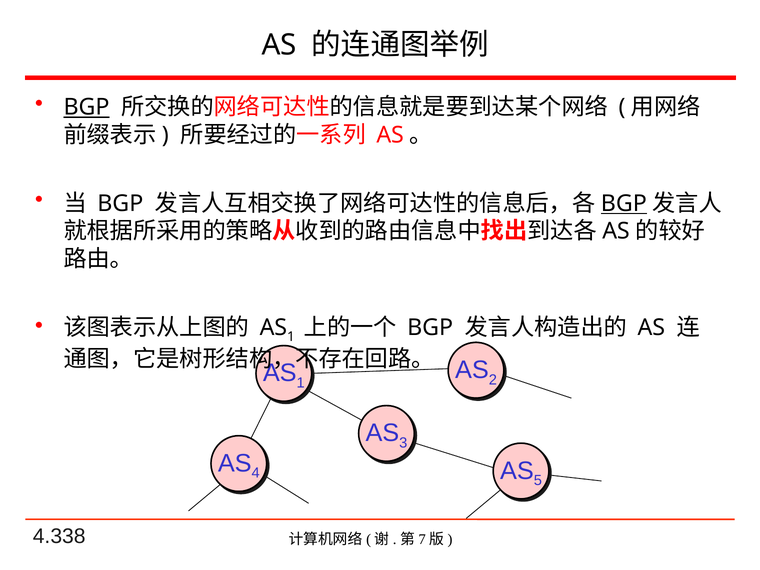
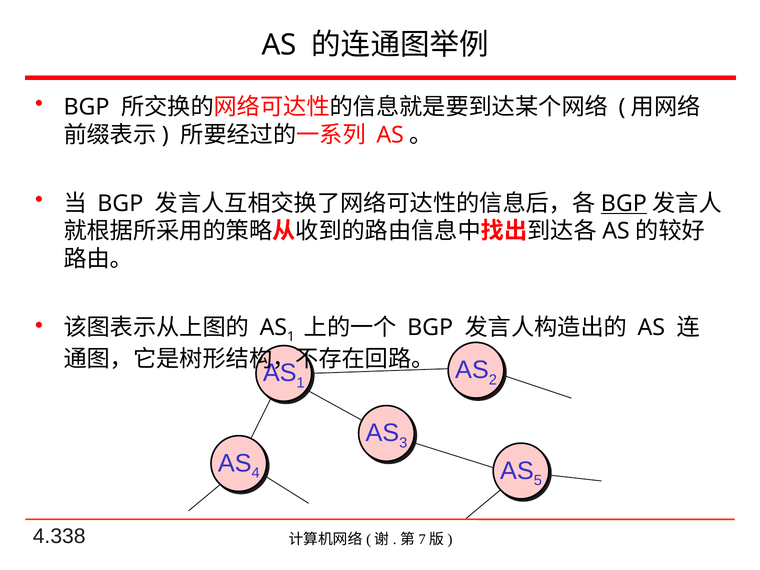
BGP at (87, 107) underline: present -> none
